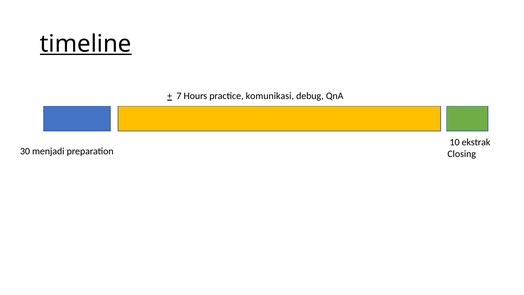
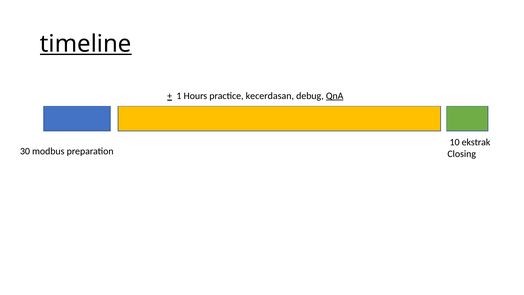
7: 7 -> 1
komunikasi: komunikasi -> kecerdasan
QnA underline: none -> present
menjadi: menjadi -> modbus
